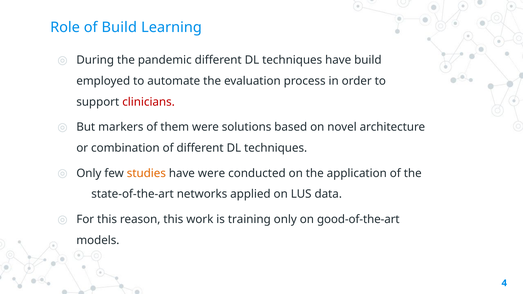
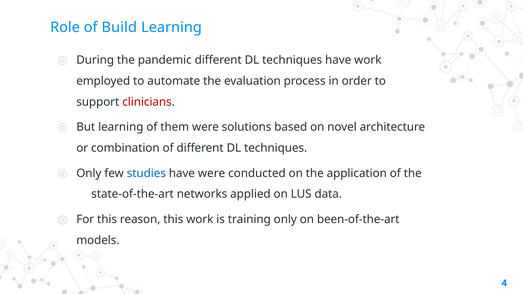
have build: build -> work
But markers: markers -> learning
studies colour: orange -> blue
good-of-the-art: good-of-the-art -> been-of-the-art
